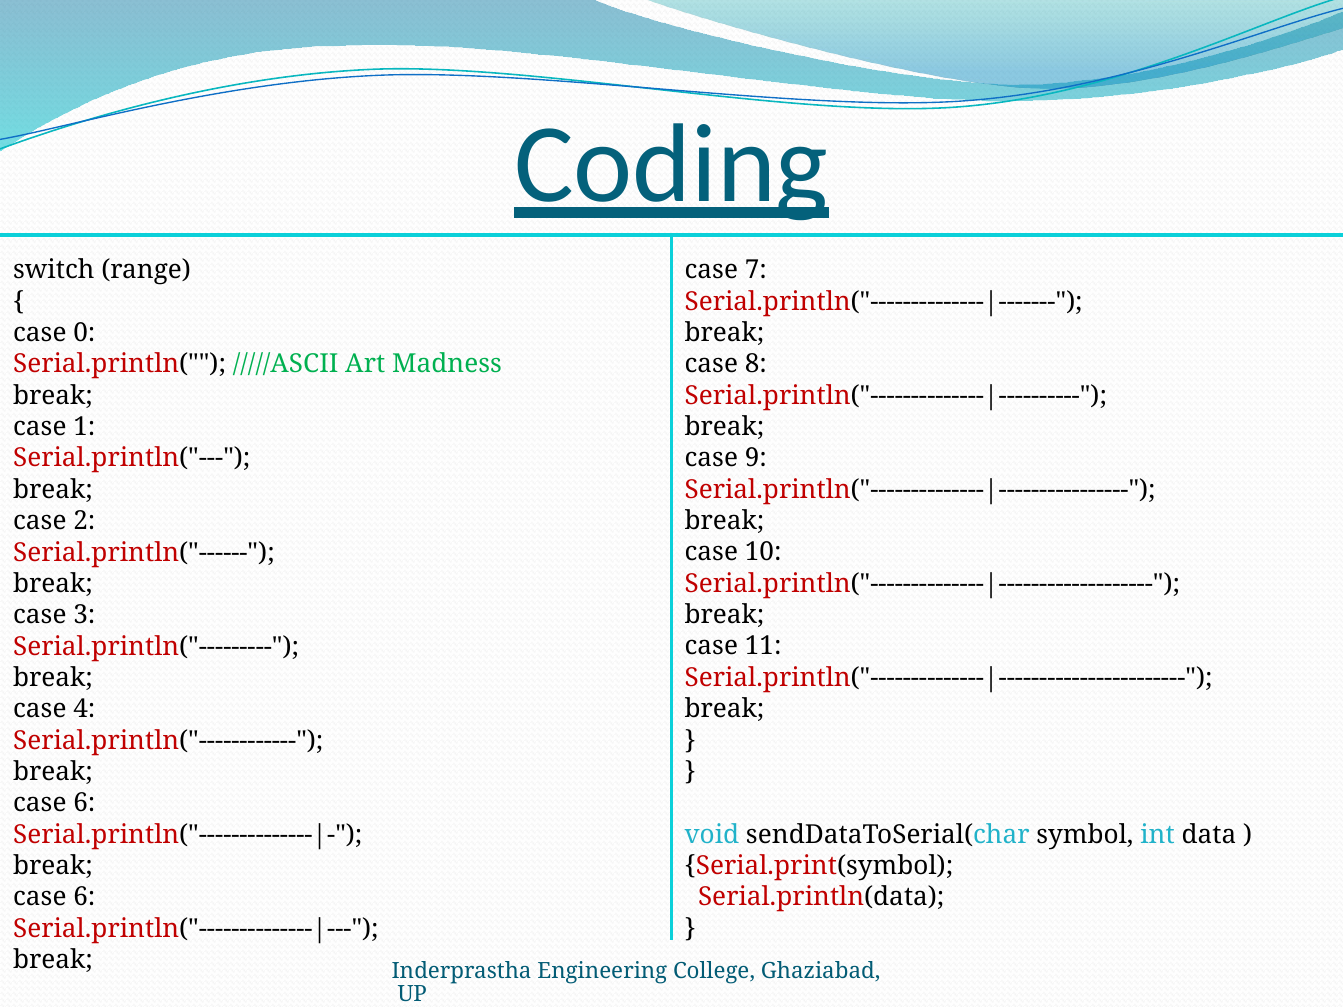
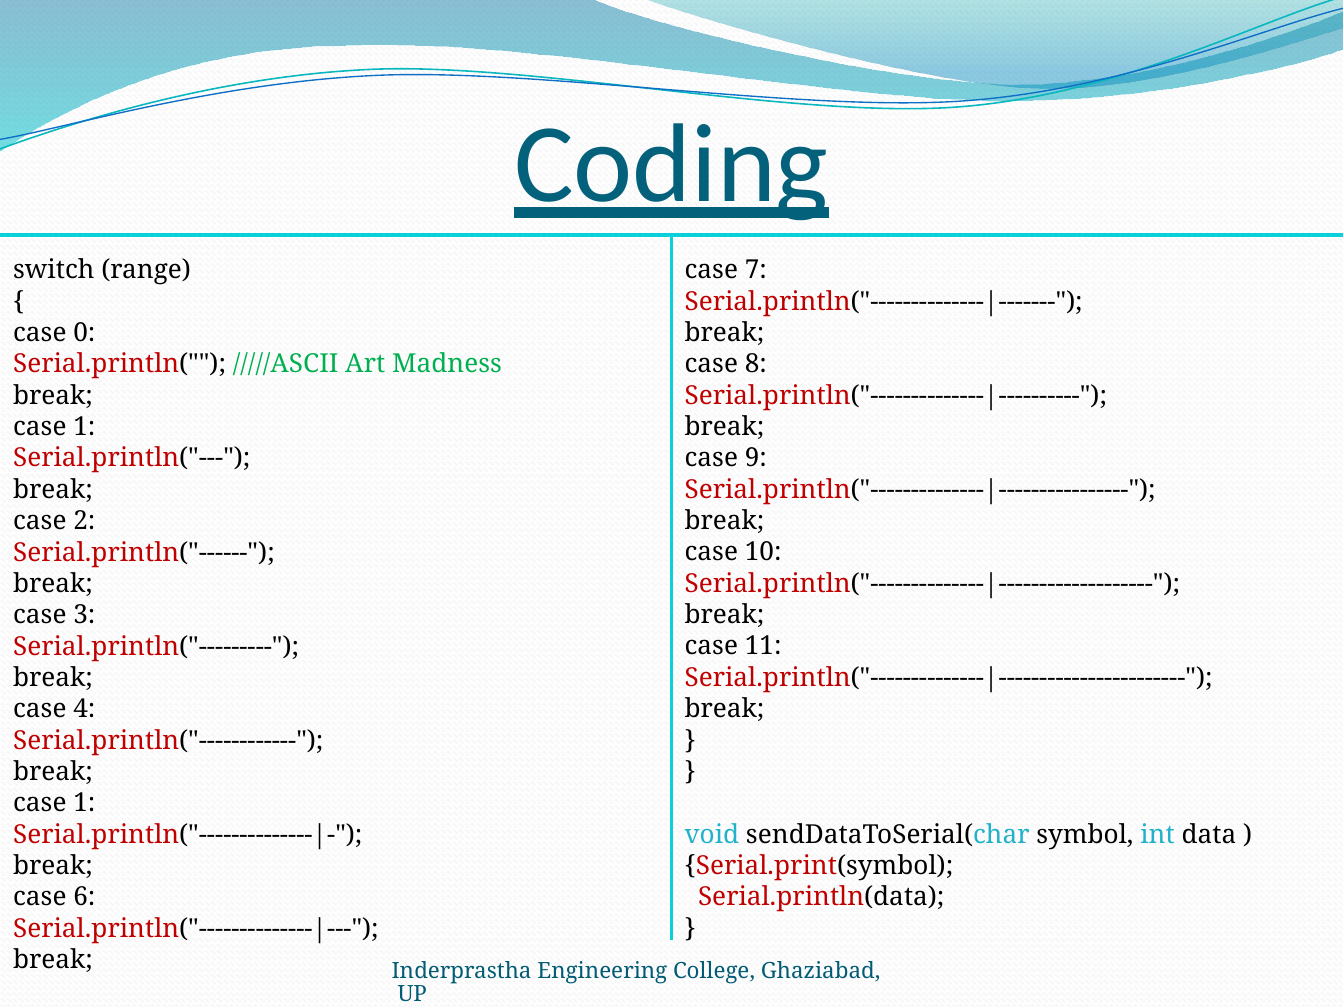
6 at (84, 803): 6 -> 1
